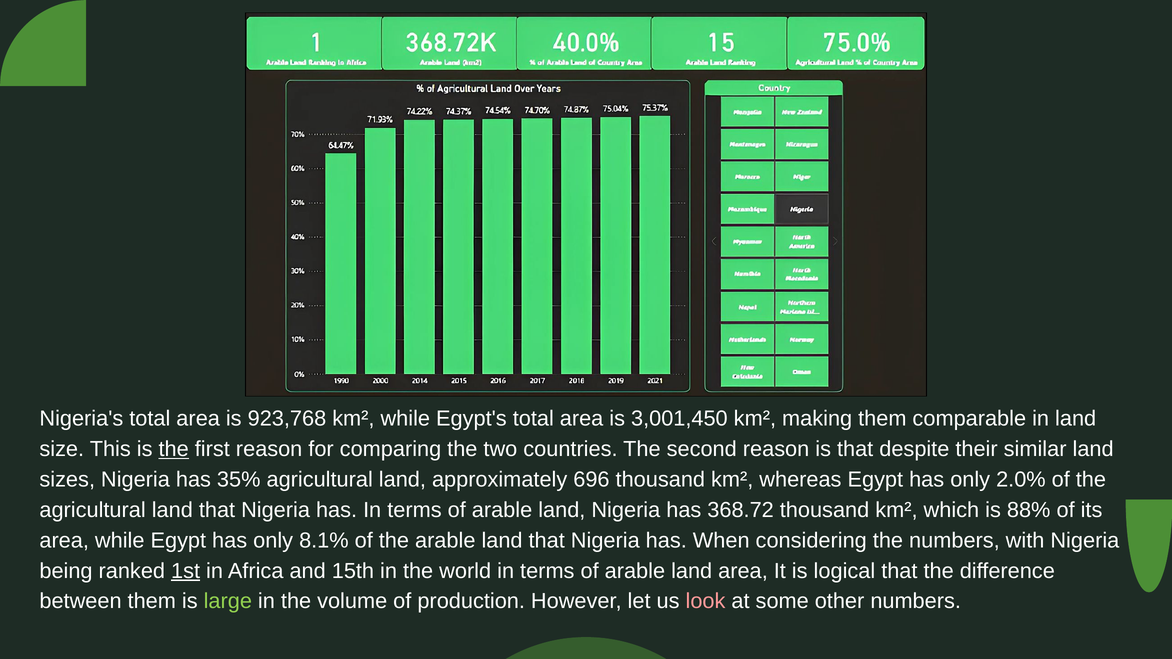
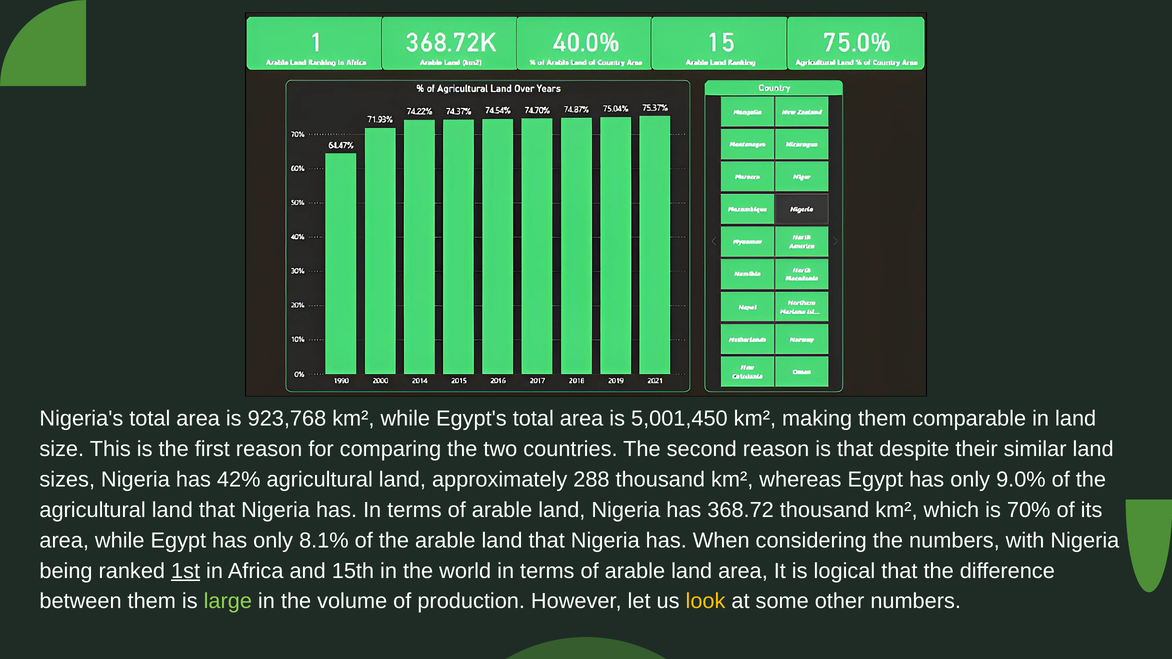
3,001,450: 3,001,450 -> 5,001,450
the at (174, 449) underline: present -> none
35%: 35% -> 42%
696: 696 -> 288
2.0%: 2.0% -> 9.0%
88%: 88% -> 70%
look colour: pink -> yellow
